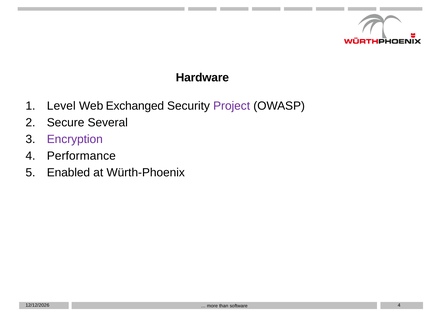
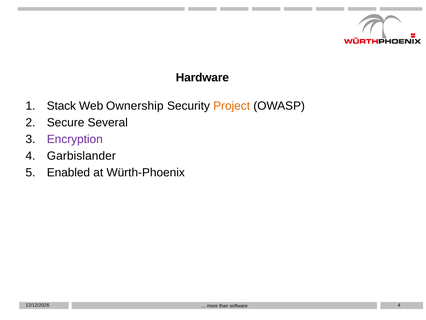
Level: Level -> Stack
Exchanged: Exchanged -> Ownership
Project colour: purple -> orange
Performance: Performance -> Garbislander
